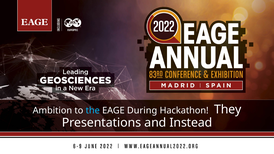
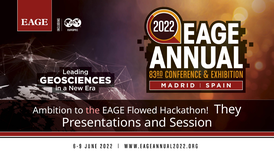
the colour: light blue -> pink
During: During -> Flowed
Instead: Instead -> Session
